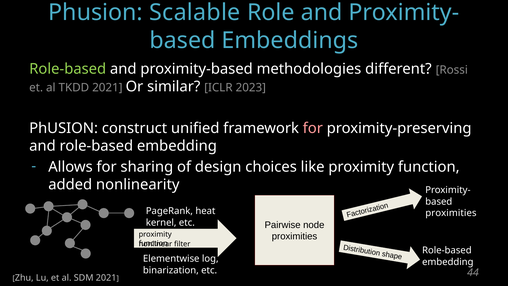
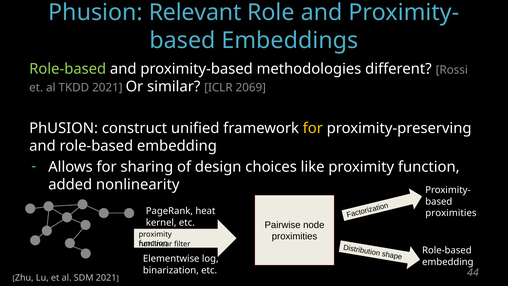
Scalable: Scalable -> Relevant
2023: 2023 -> 2069
for at (313, 128) colour: pink -> yellow
